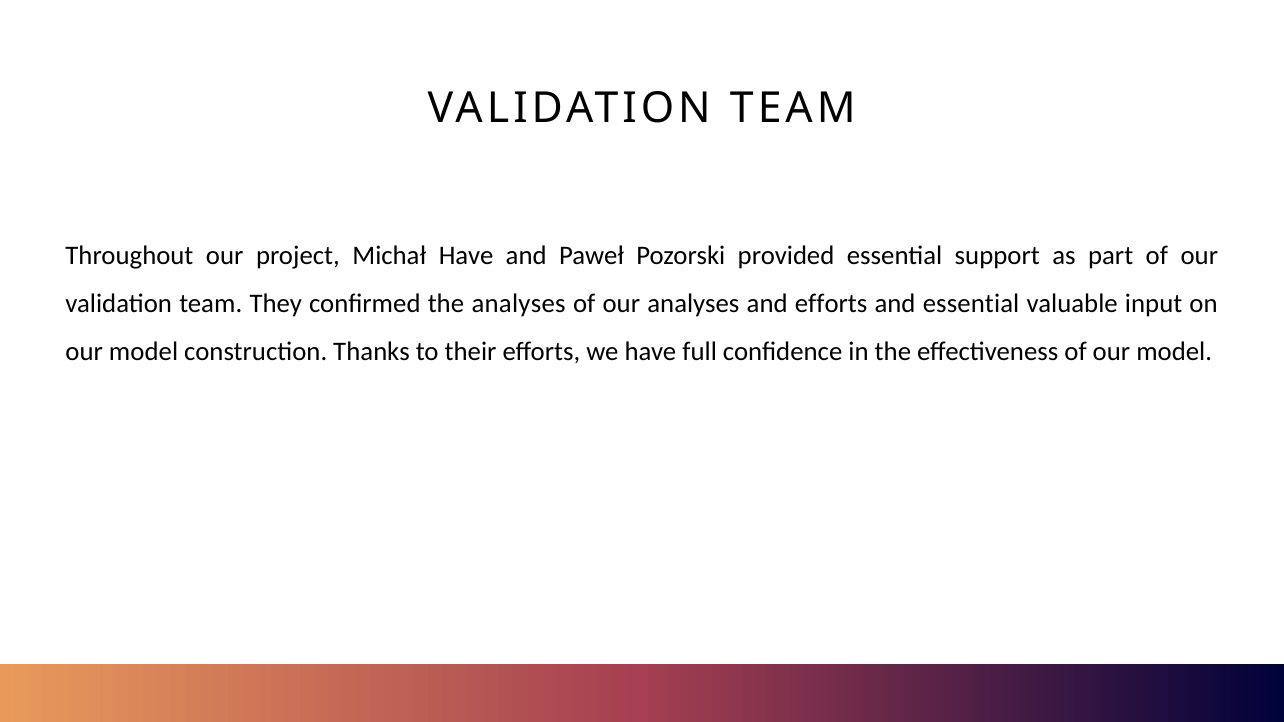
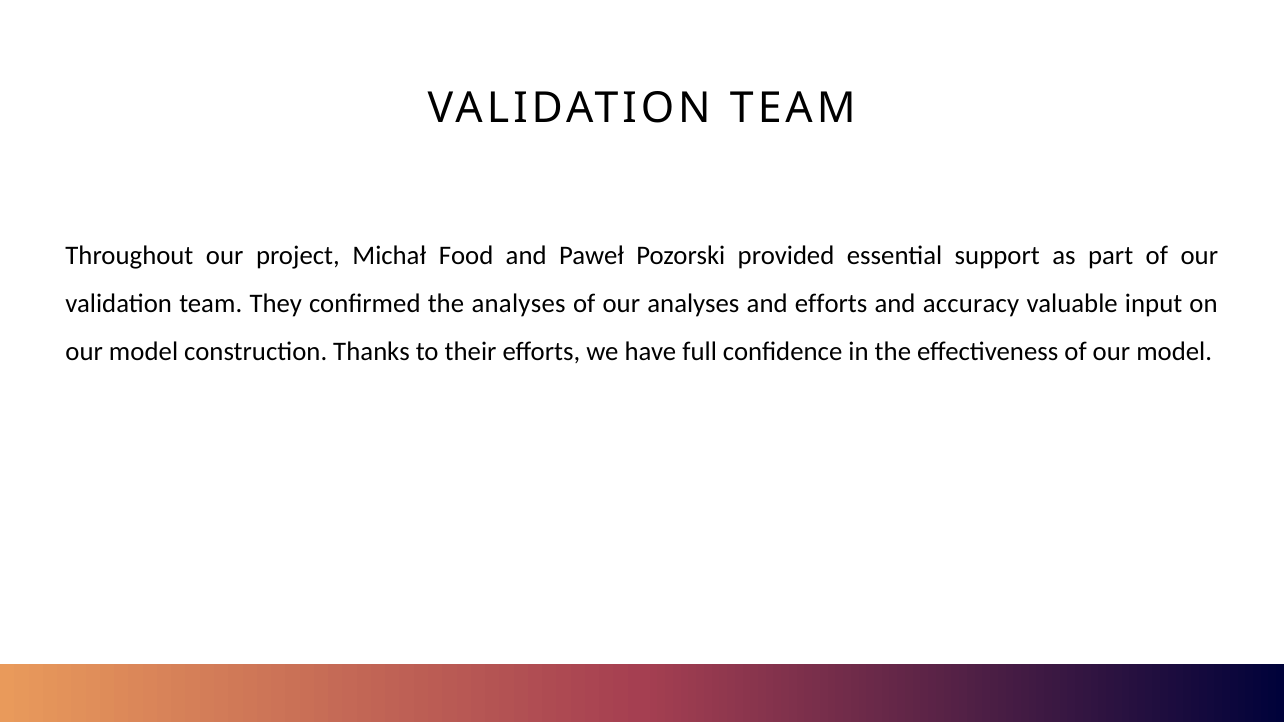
Michał Have: Have -> Food
and essential: essential -> accuracy
